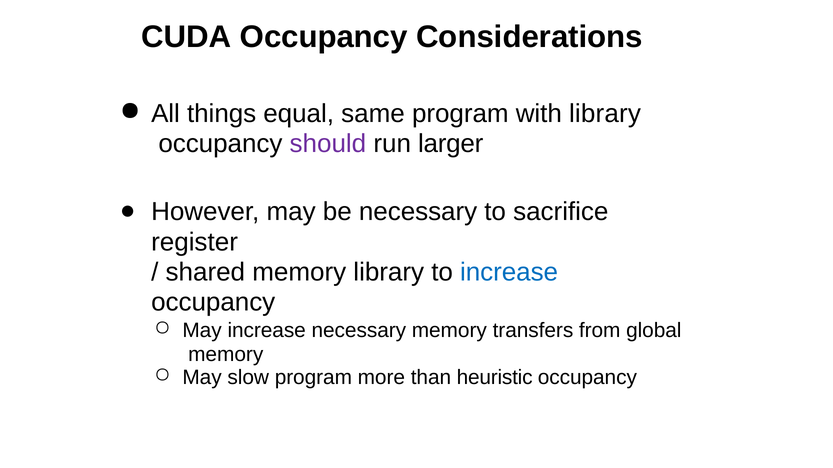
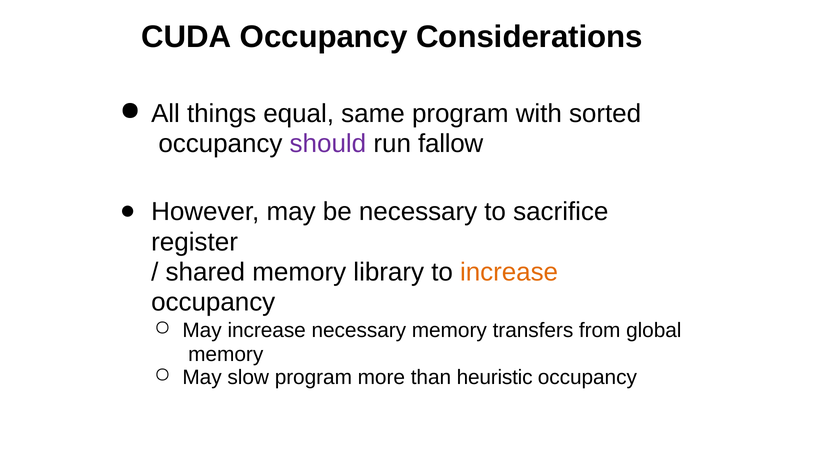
with library: library -> sorted
larger: larger -> fallow
increase at (509, 272) colour: blue -> orange
